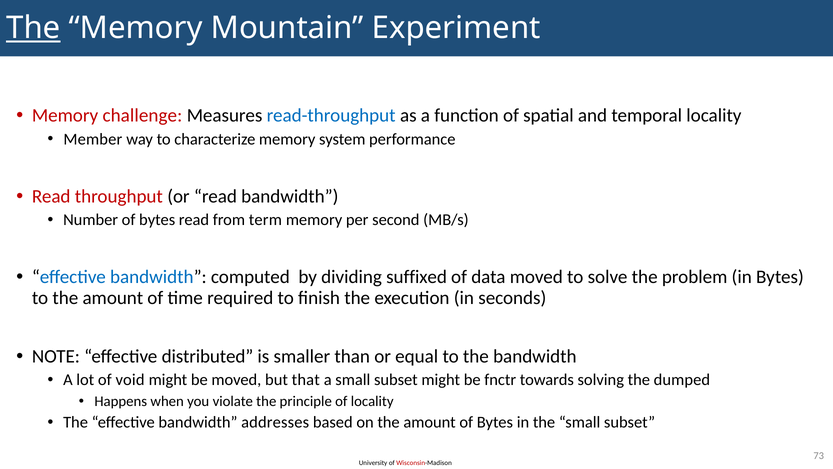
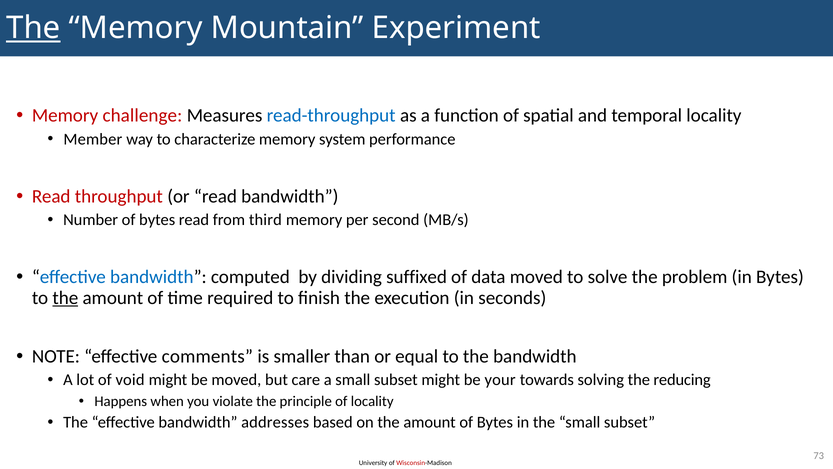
term: term -> third
the at (65, 297) underline: none -> present
distributed: distributed -> comments
that: that -> care
fnctr: fnctr -> your
dumped: dumped -> reducing
